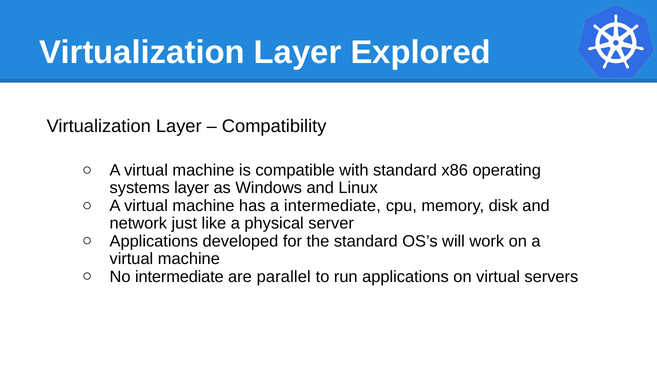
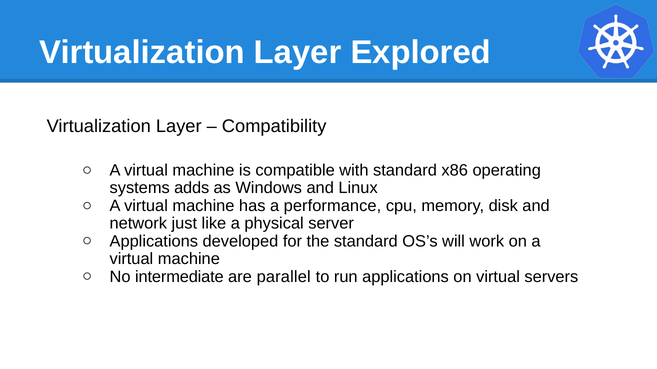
systems layer: layer -> adds
a intermediate: intermediate -> performance
